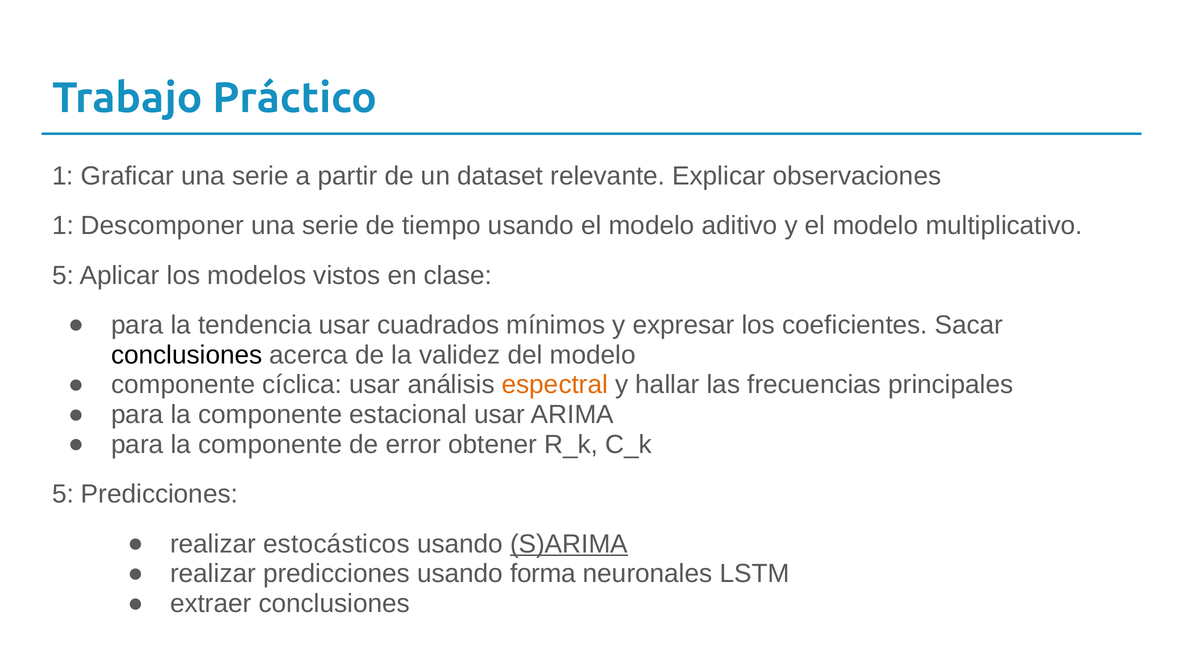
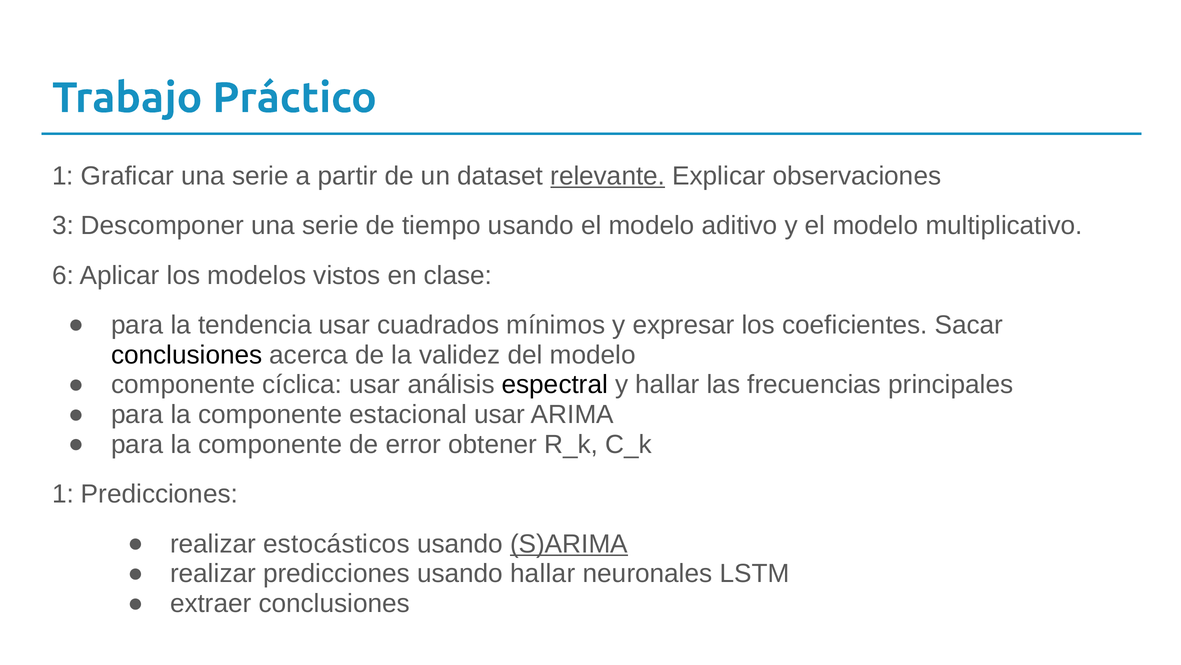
relevante underline: none -> present
1 at (63, 226): 1 -> 3
5 at (63, 275): 5 -> 6
espectral colour: orange -> black
5 at (63, 494): 5 -> 1
usando forma: forma -> hallar
